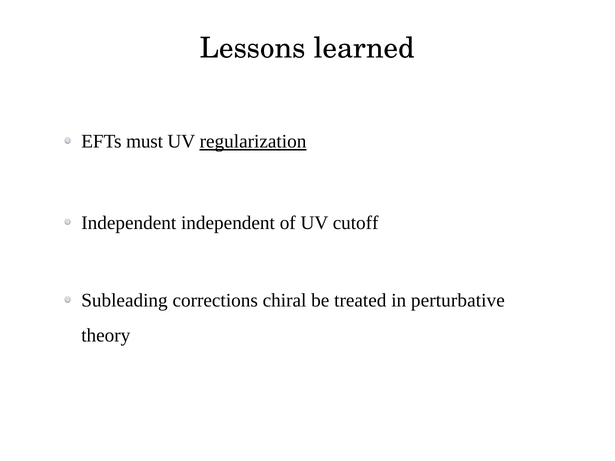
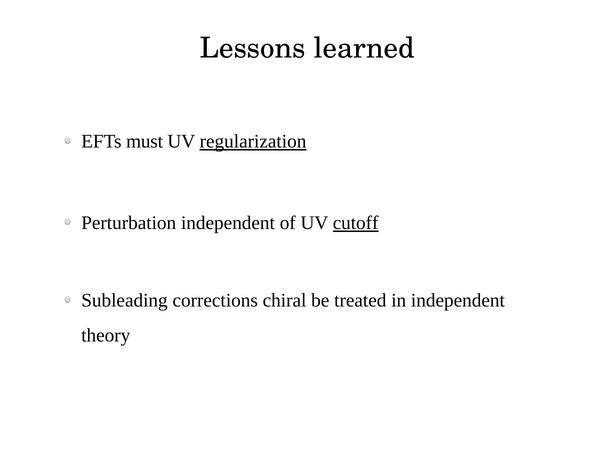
Independent at (129, 223): Independent -> Perturbation
cutoff underline: none -> present
in perturbative: perturbative -> independent
